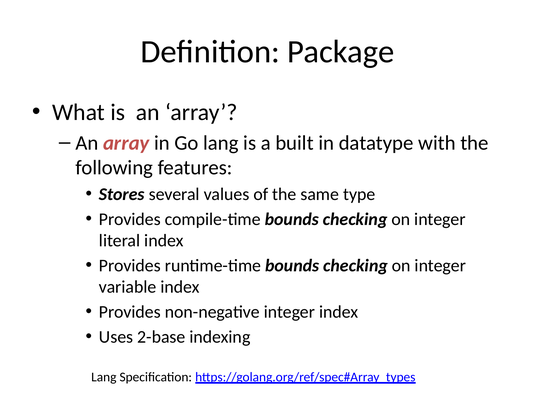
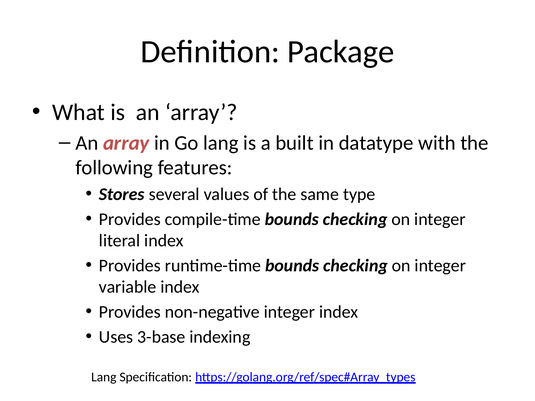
2-base: 2-base -> 3-base
